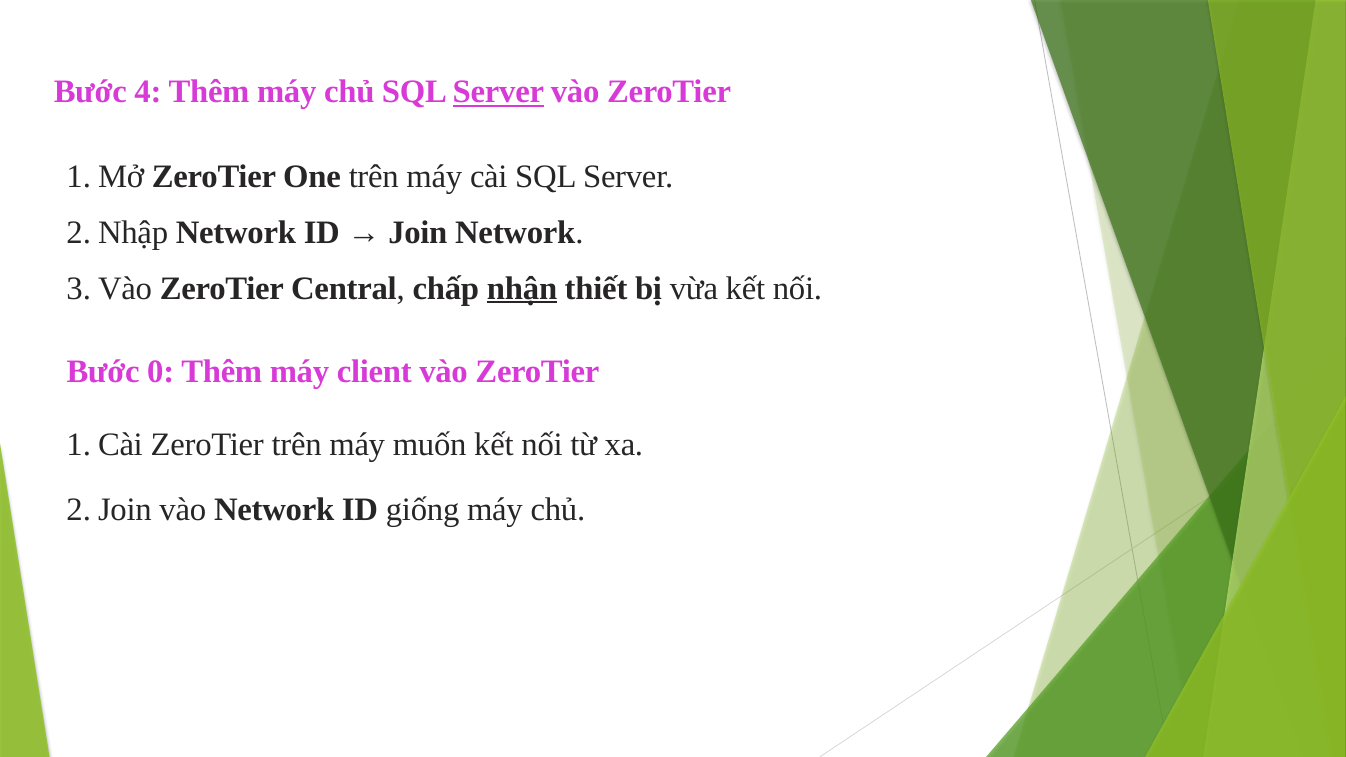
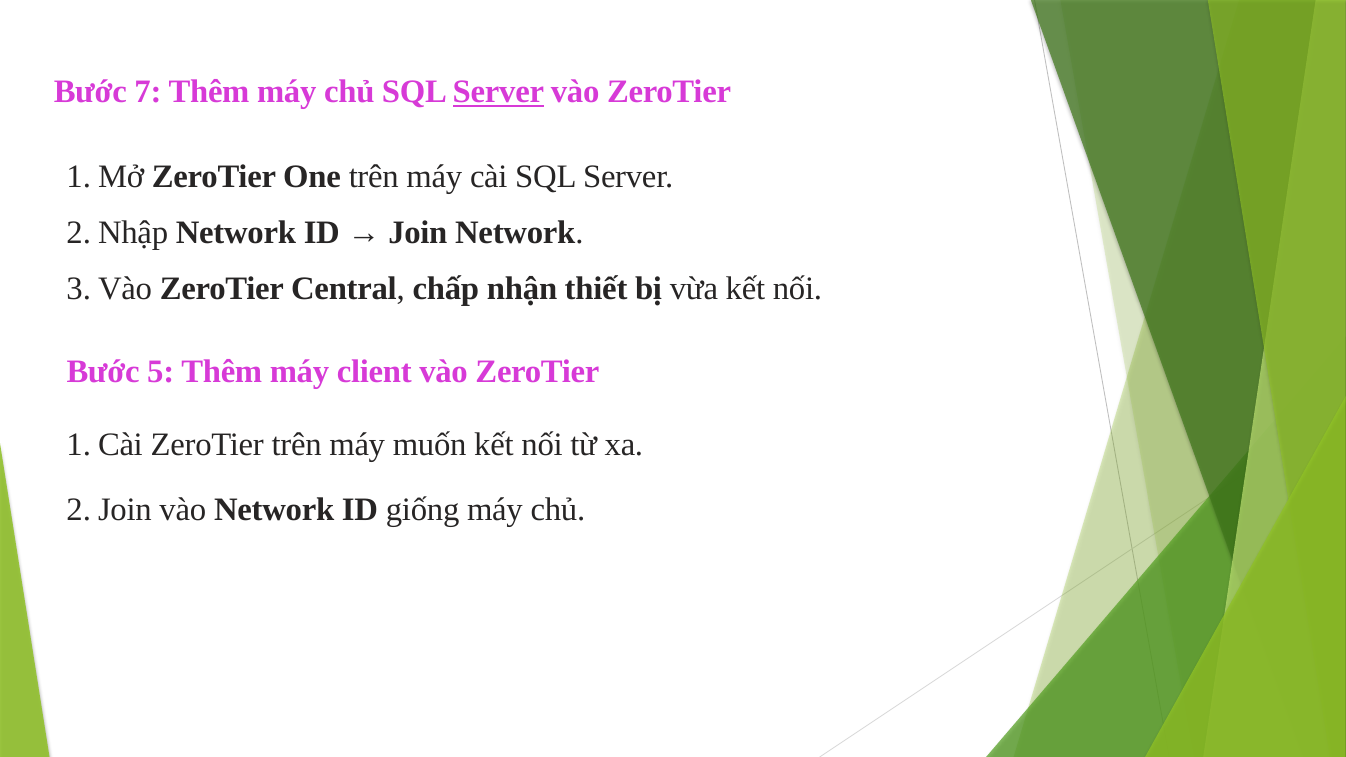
4: 4 -> 7
nhận underline: present -> none
0: 0 -> 5
